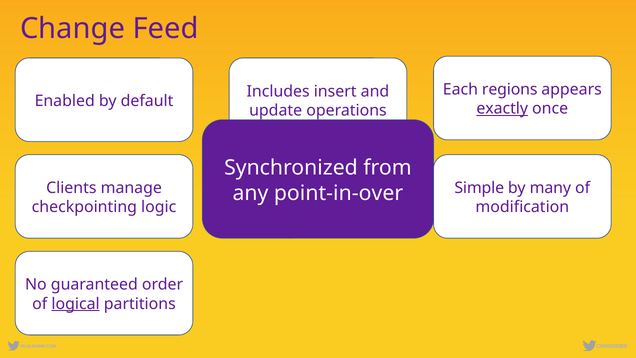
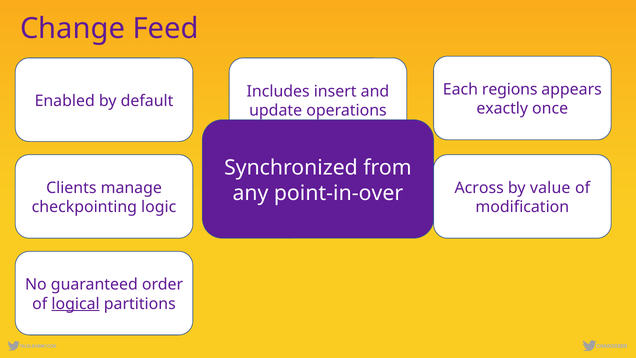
exactly underline: present -> none
Simple: Simple -> Across
many: many -> value
